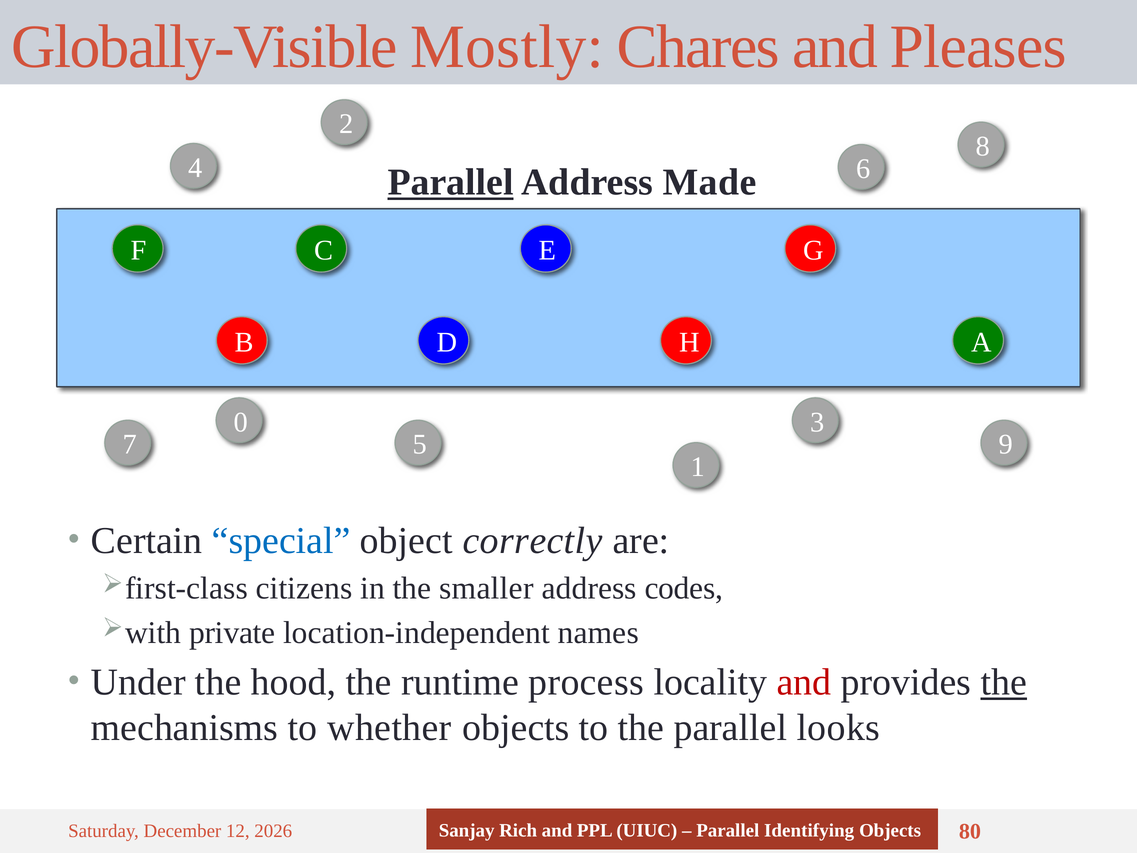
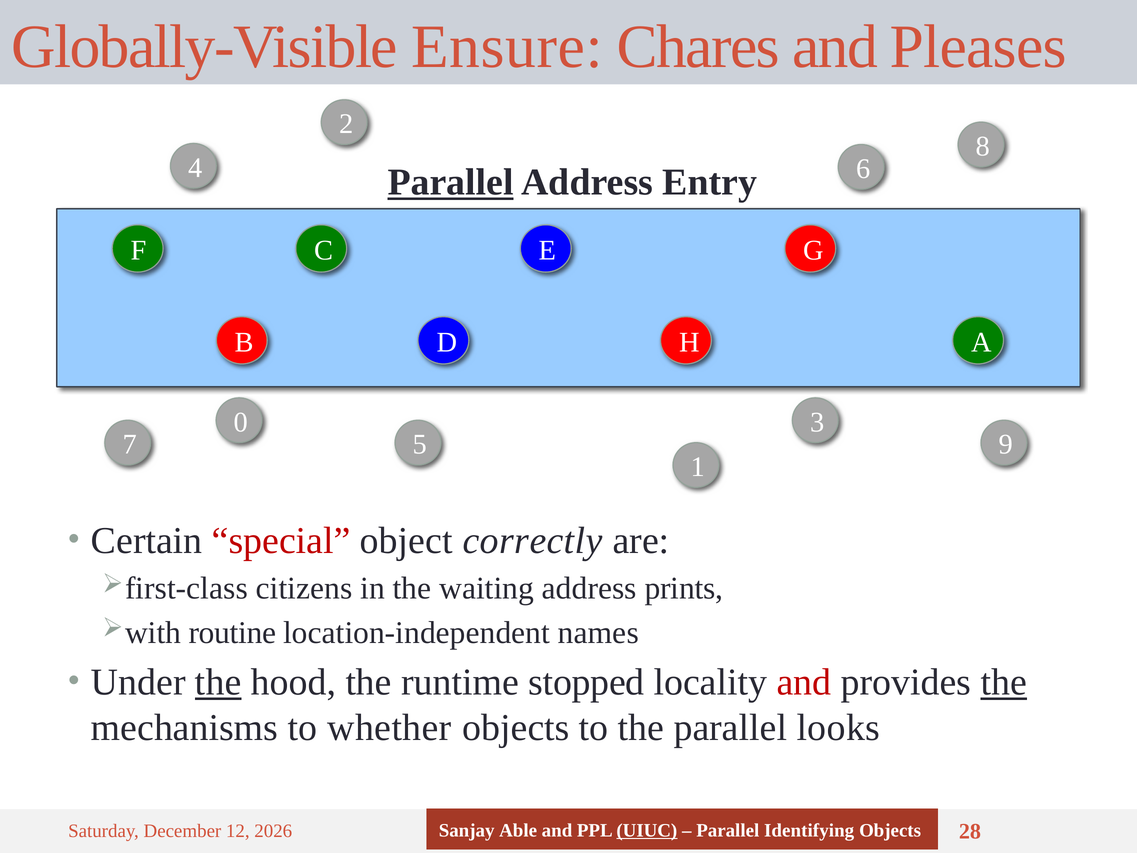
Mostly: Mostly -> Ensure
Made: Made -> Entry
special colour: blue -> red
smaller: smaller -> waiting
codes: codes -> prints
private: private -> routine
the at (218, 682) underline: none -> present
process: process -> stopped
Rich: Rich -> Able
UIUC underline: none -> present
80: 80 -> 28
